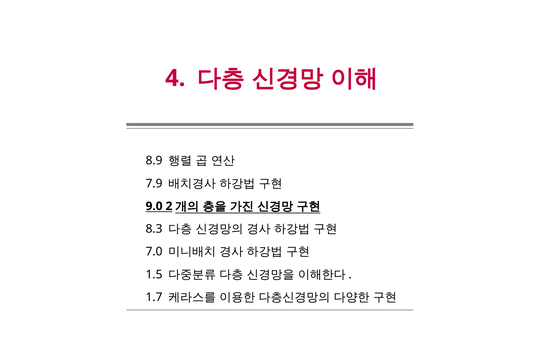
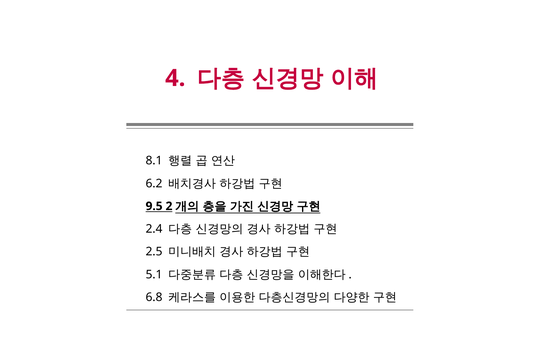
8.9: 8.9 -> 8.1
7.9: 7.9 -> 6.2
9.0: 9.0 -> 9.5
8.3: 8.3 -> 2.4
7.0: 7.0 -> 2.5
1.5: 1.5 -> 5.1
1.7: 1.7 -> 6.8
